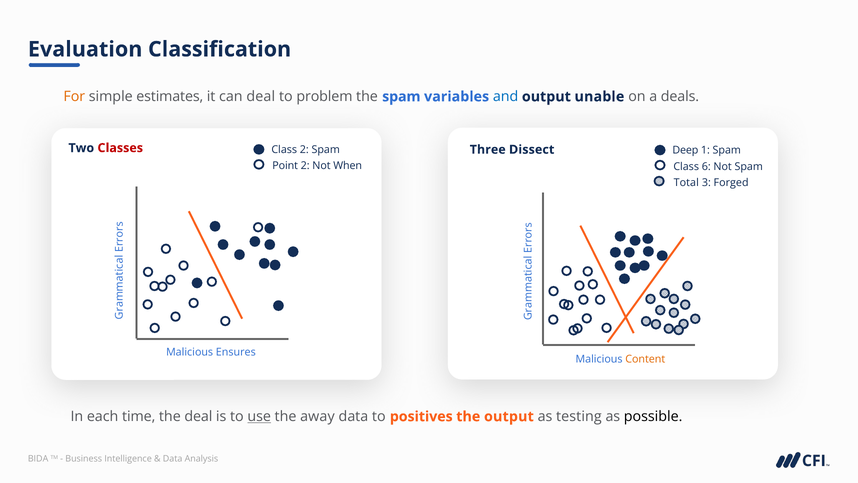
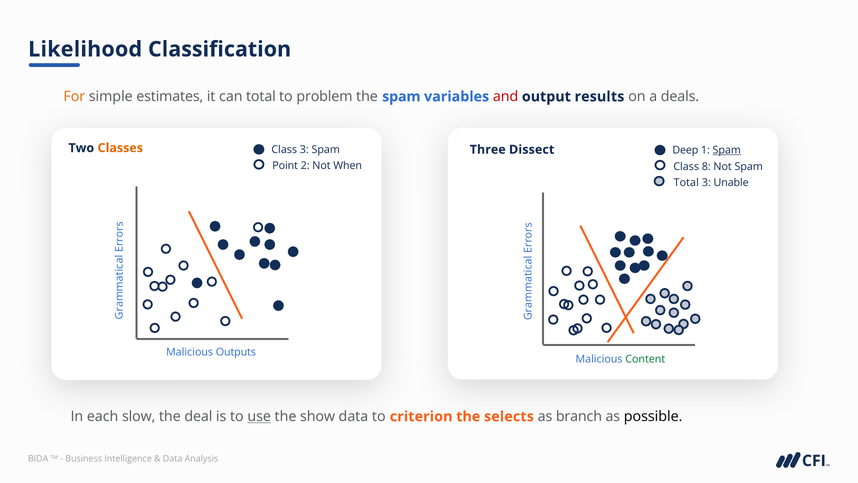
Evaluation: Evaluation -> Likelihood
can deal: deal -> total
and colour: blue -> red
unable: unable -> results
Classes colour: red -> orange
Class 2: 2 -> 3
Spam at (727, 150) underline: none -> present
6: 6 -> 8
Forged: Forged -> Unable
Ensures: Ensures -> Outputs
Content colour: orange -> green
time: time -> slow
away: away -> show
positives: positives -> criterion
the output: output -> selects
testing: testing -> branch
